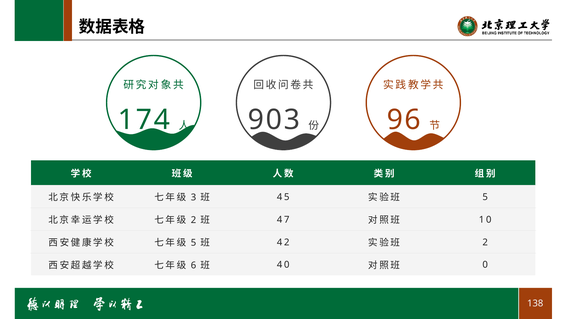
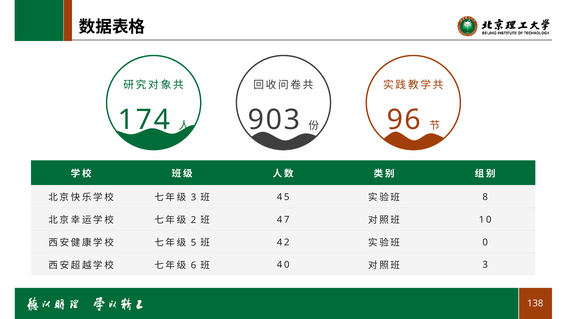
5 at (485, 197): 5 -> 8
2 at (485, 242): 2 -> 0
0 at (485, 265): 0 -> 3
